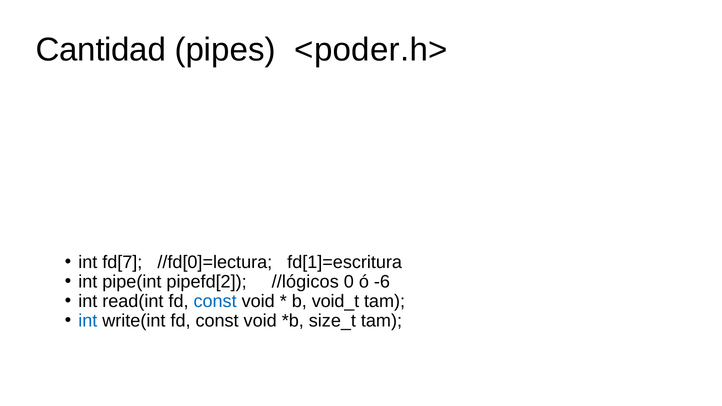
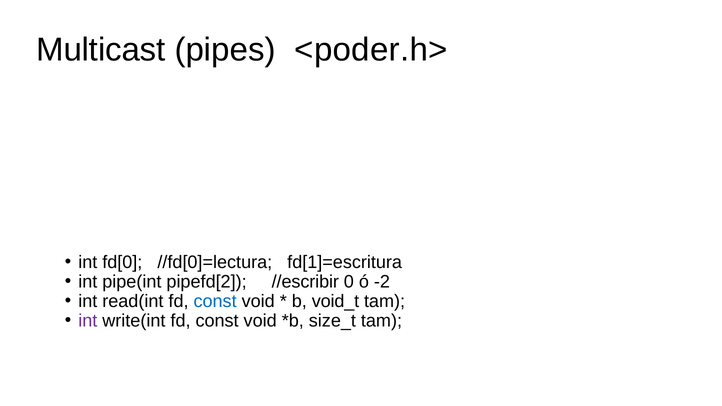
Cantidad: Cantidad -> Multicast
fd[7: fd[7 -> fd[0
//lógicos: //lógicos -> //escribir
-6: -6 -> -2
int at (88, 321) colour: blue -> purple
